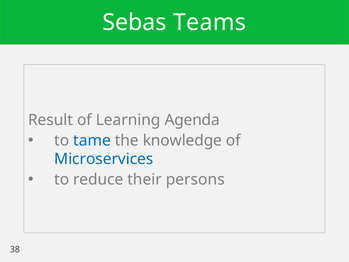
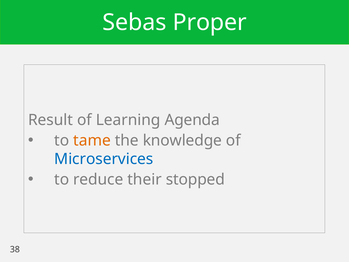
Teams: Teams -> Proper
tame colour: blue -> orange
persons: persons -> stopped
